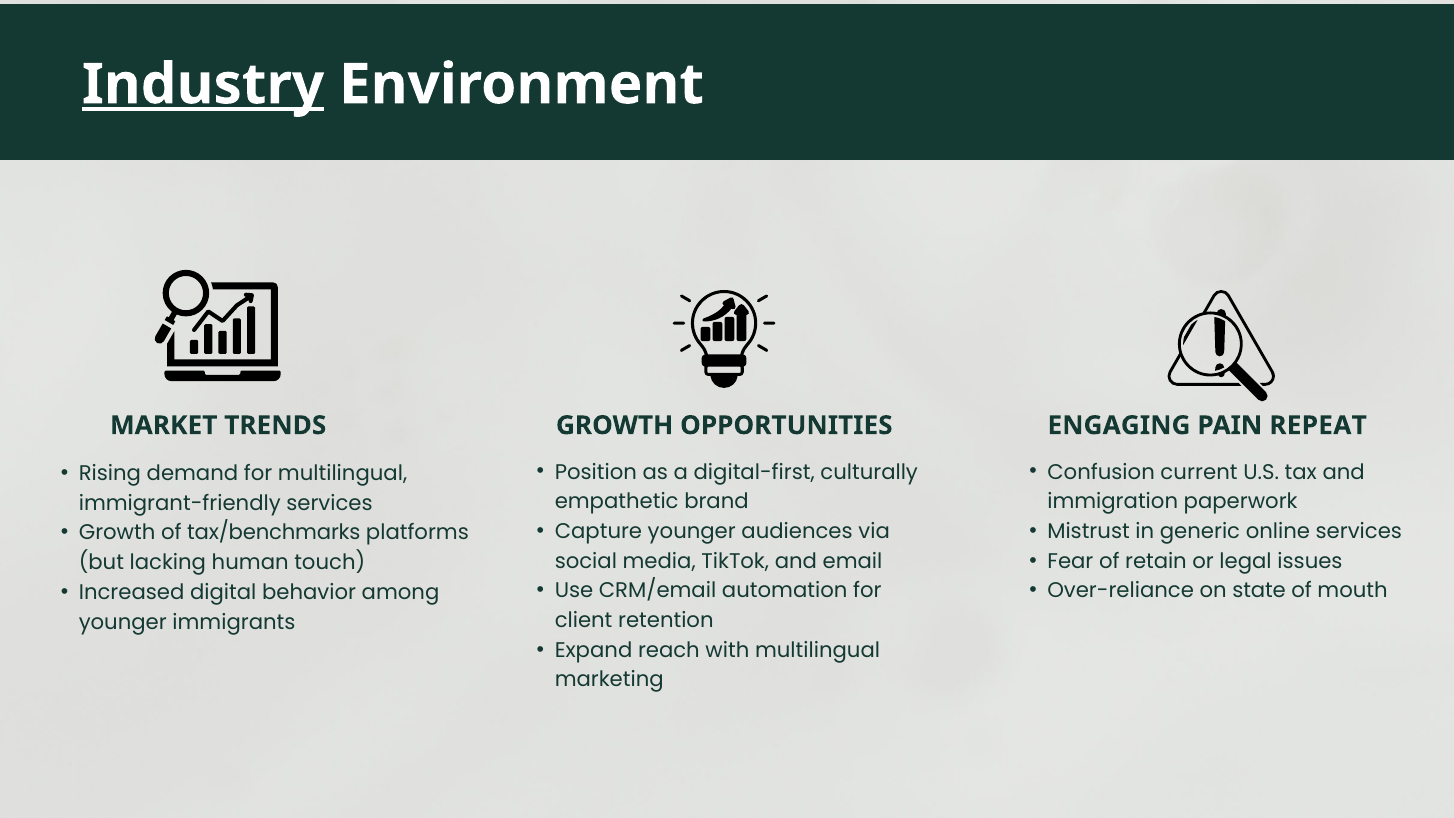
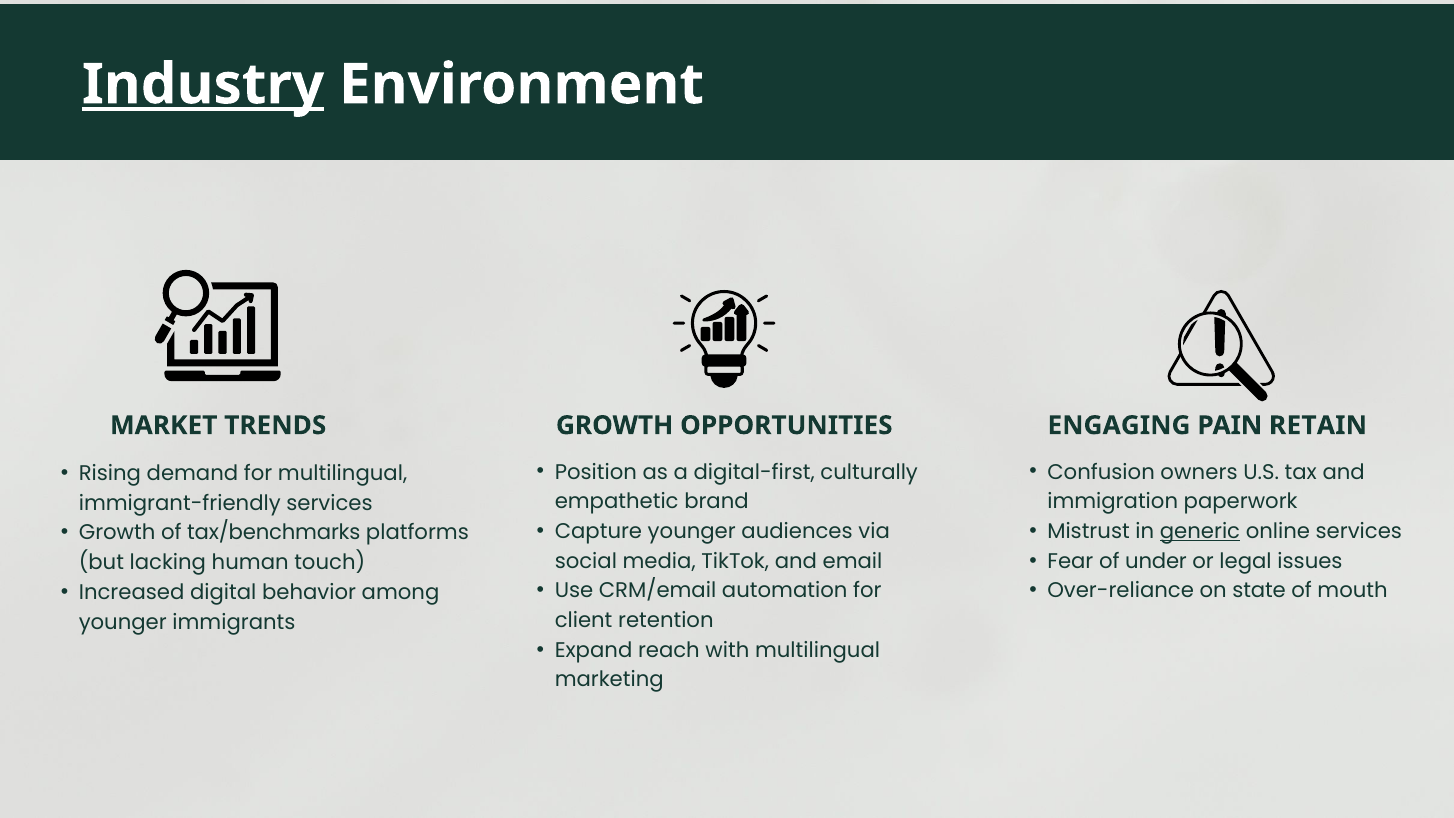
REPEAT: REPEAT -> RETAIN
current: current -> owners
generic underline: none -> present
retain: retain -> under
